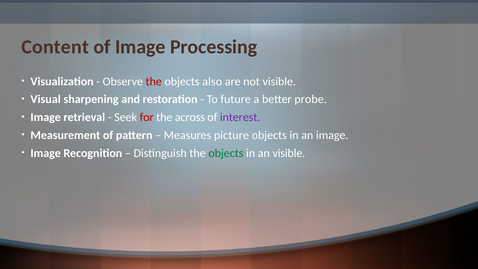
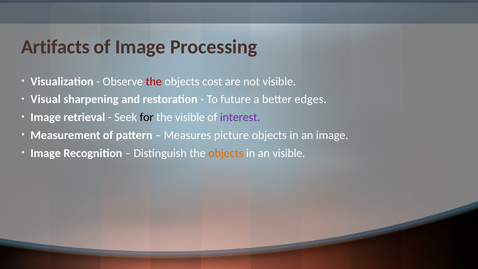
Content: Content -> Artifacts
also: also -> cost
probe: probe -> edges
for colour: red -> black
the across: across -> visible
objects at (226, 153) colour: green -> orange
